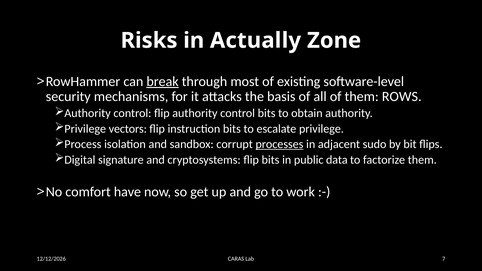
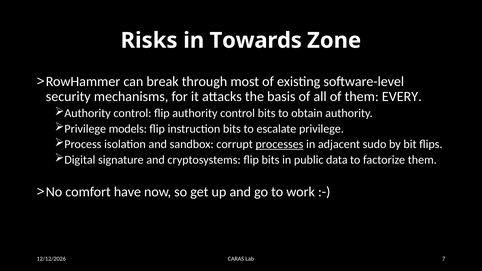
Actually: Actually -> Towards
break underline: present -> none
ROWS: ROWS -> EVERY
vectors: vectors -> models
